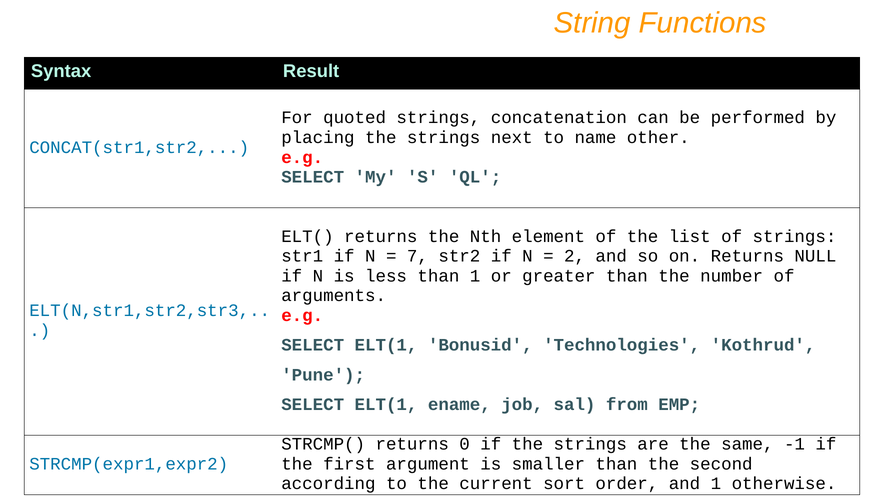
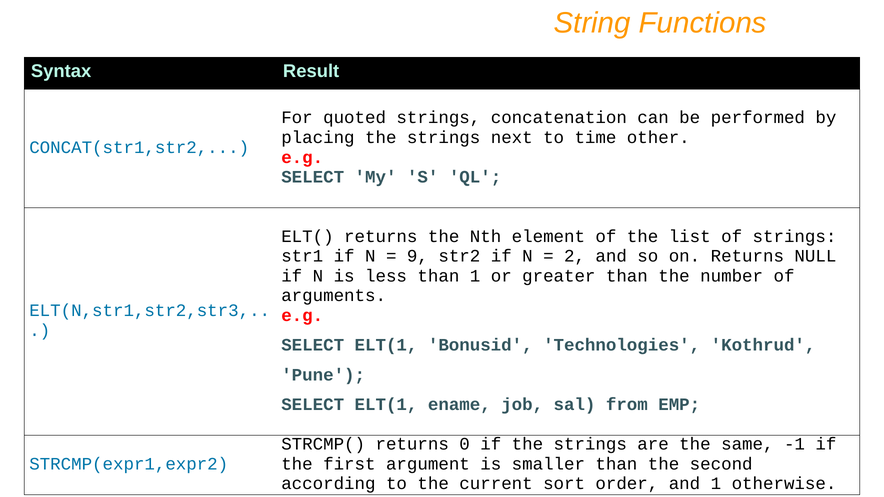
name: name -> time
7: 7 -> 9
